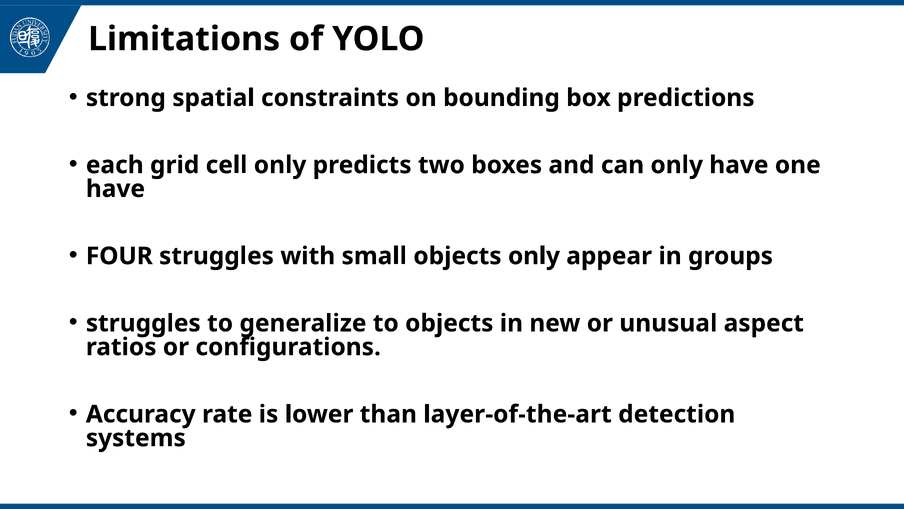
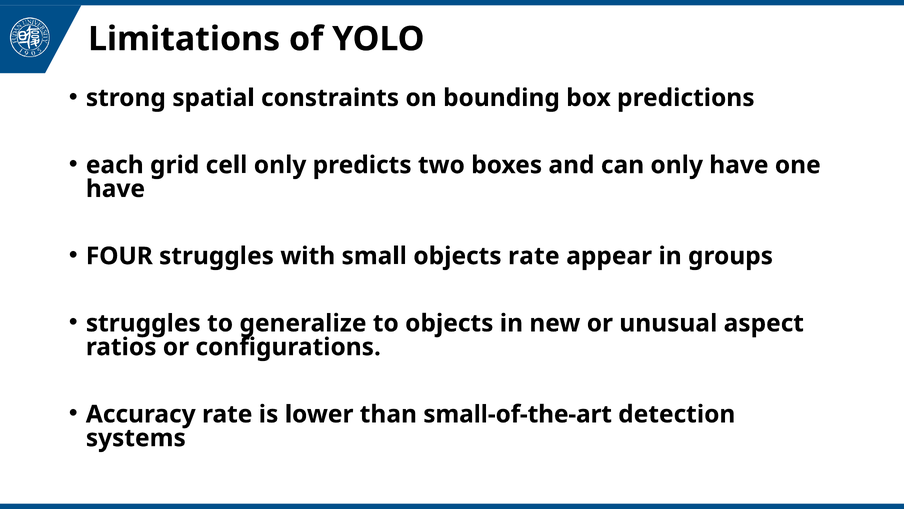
objects only: only -> rate
layer-of-the-art: layer-of-the-art -> small-of-the-art
